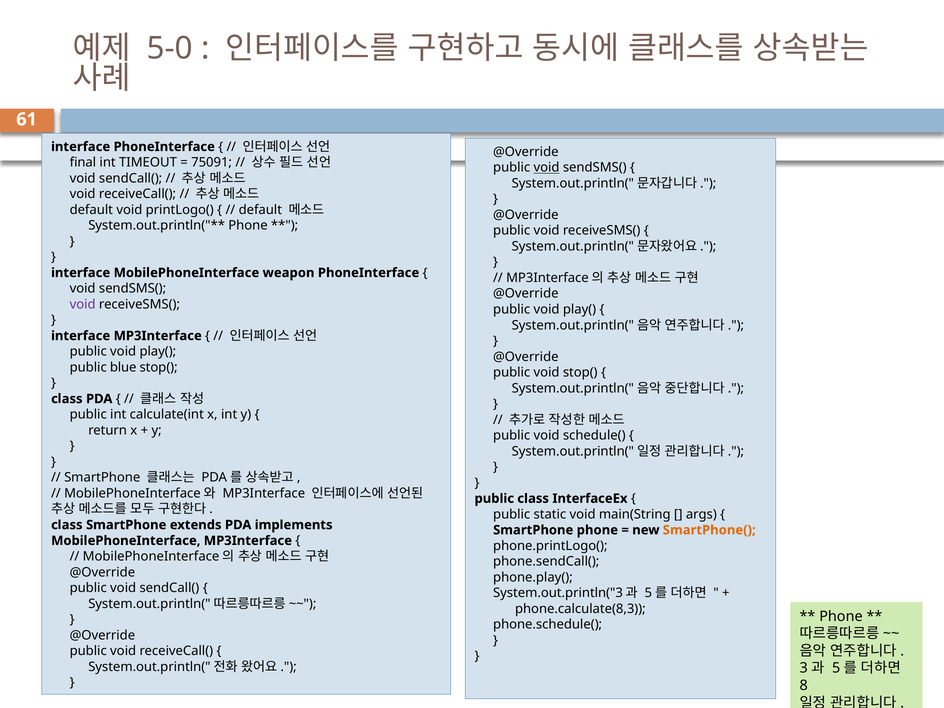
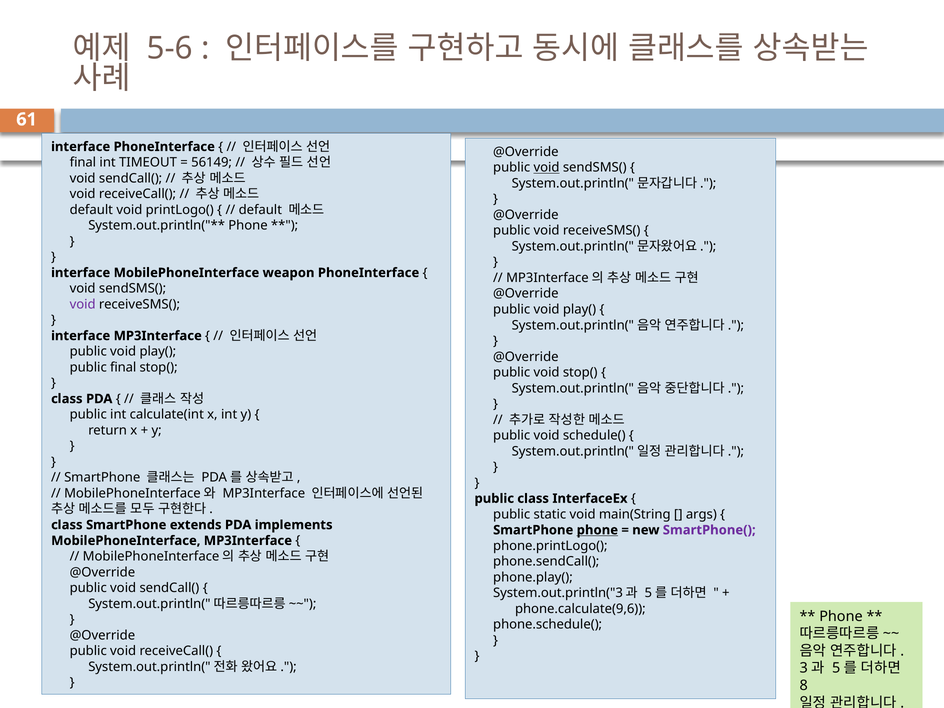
5-0: 5-0 -> 5-6
75091: 75091 -> 56149
public blue: blue -> final
phone at (597, 530) underline: none -> present
SmartPhone( colour: orange -> purple
phone.calculate(8,3: phone.calculate(8,3 -> phone.calculate(9,6
